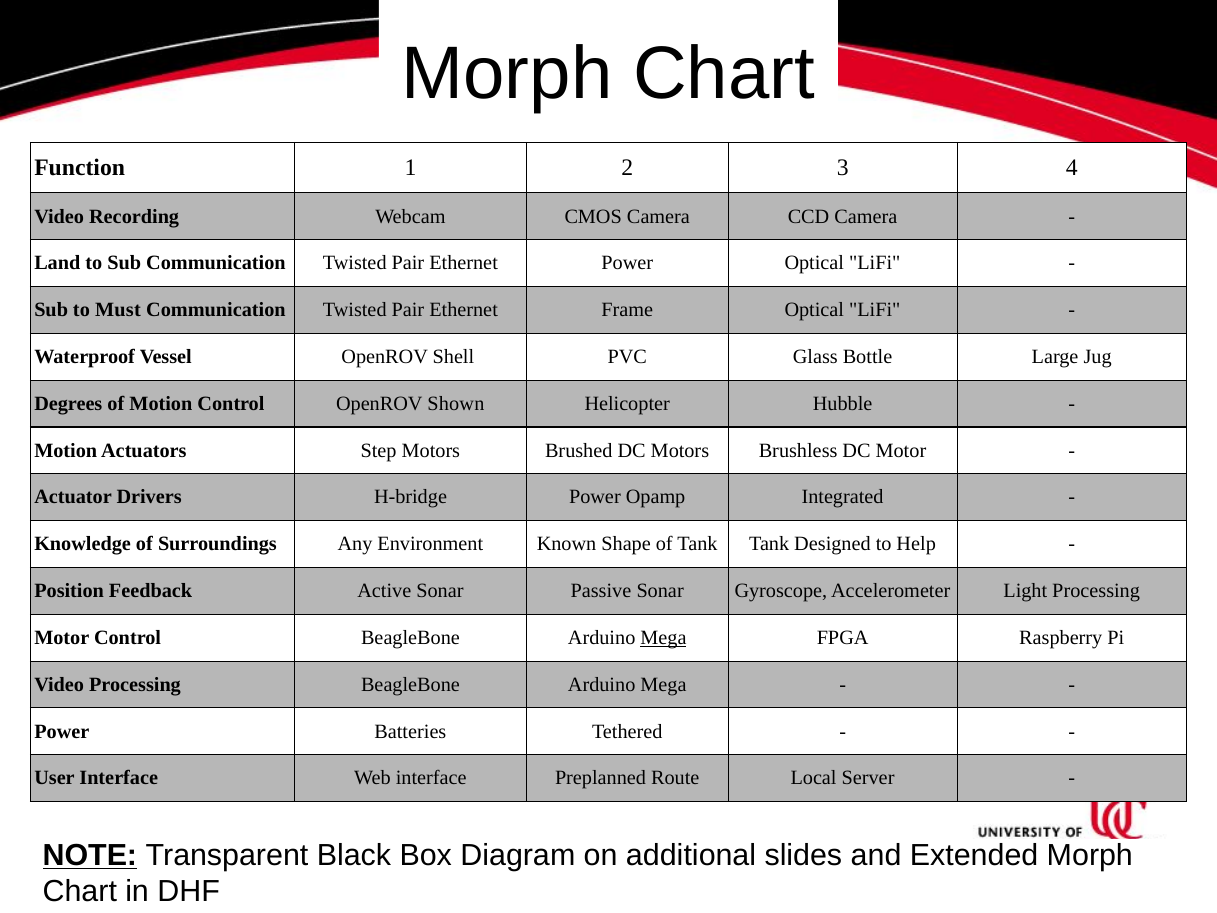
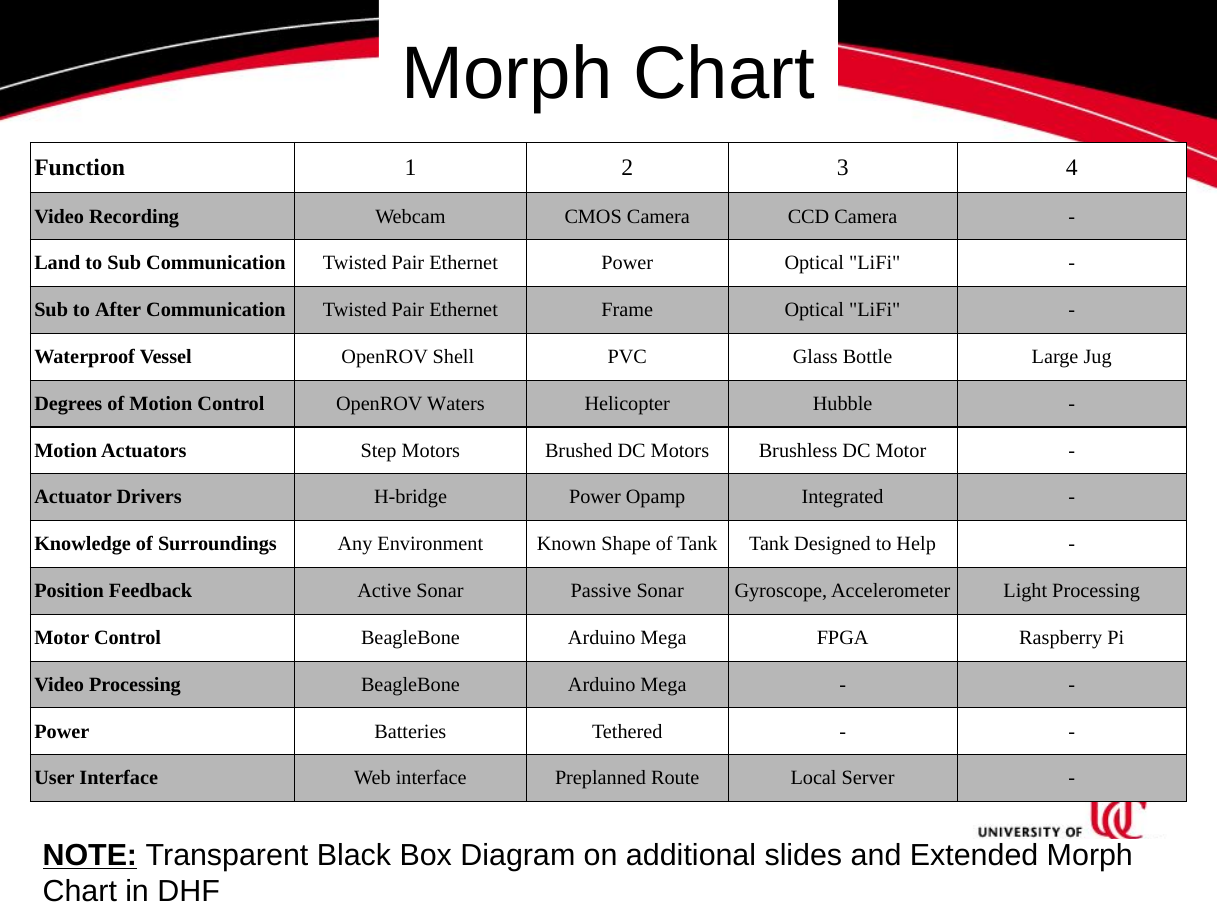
Must: Must -> After
Shown: Shown -> Waters
Mega at (663, 638) underline: present -> none
